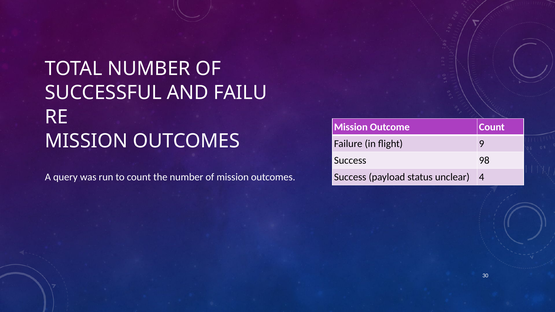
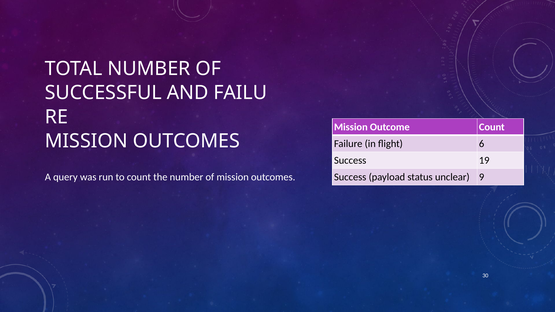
9: 9 -> 6
98: 98 -> 19
4: 4 -> 9
